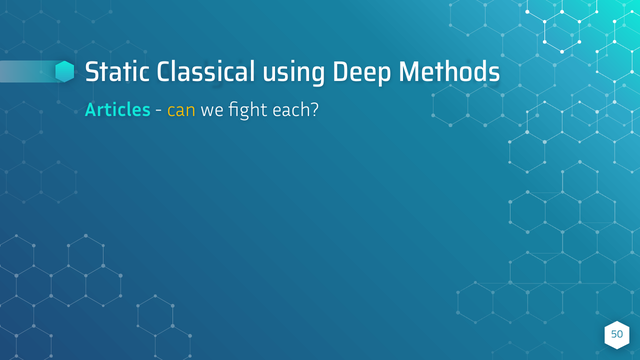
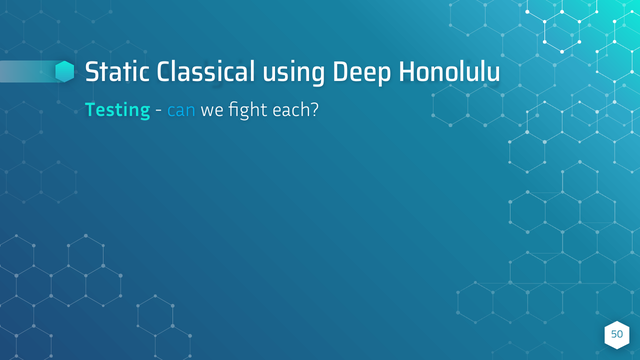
Methods: Methods -> Honolulu
Articles: Articles -> Testing
can colour: yellow -> light blue
